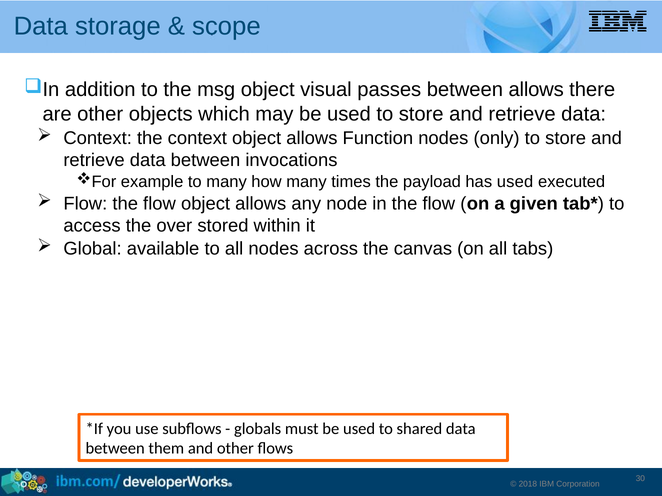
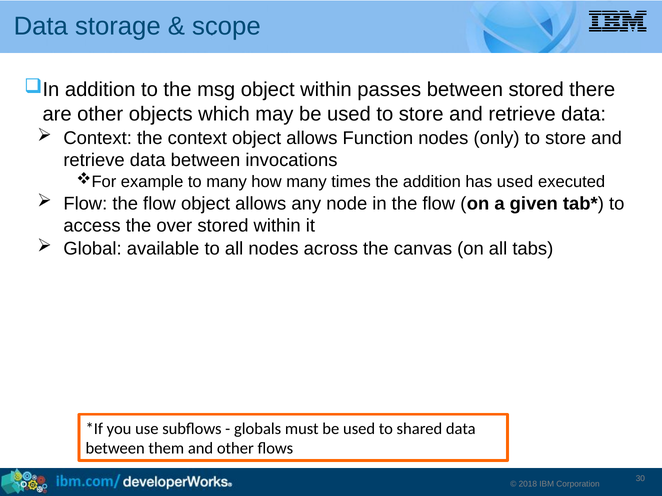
object visual: visual -> within
between allows: allows -> stored
the payload: payload -> addition
